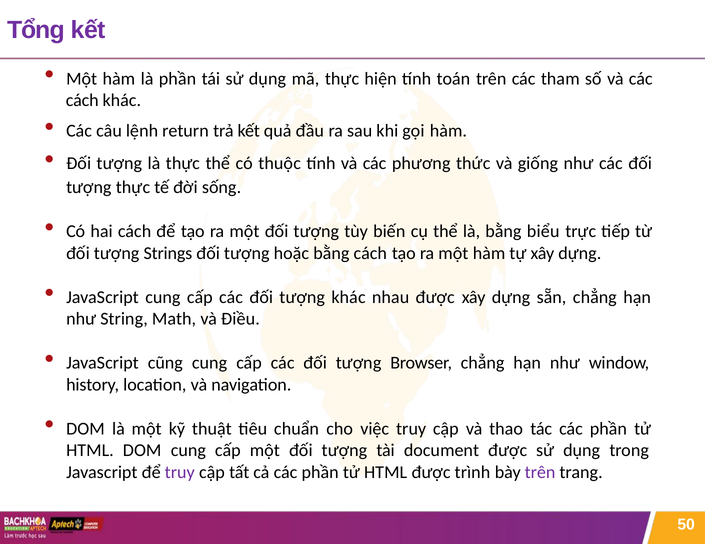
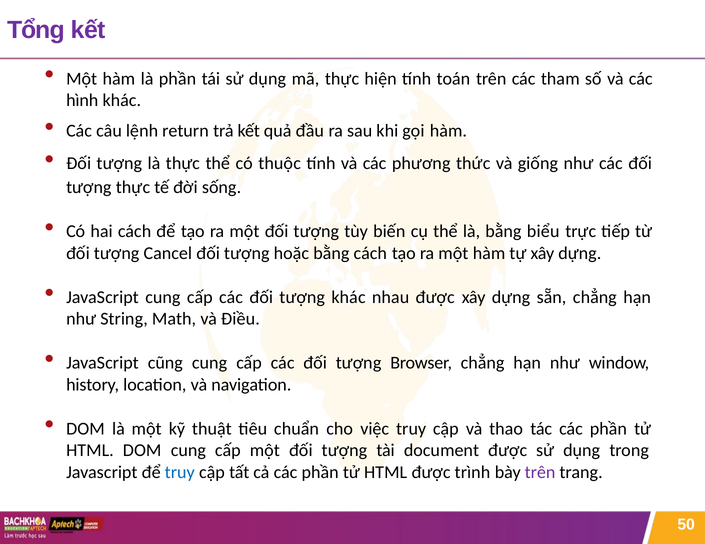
cách at (82, 100): cách -> hình
Strings: Strings -> Cancel
truy at (180, 473) colour: purple -> blue
